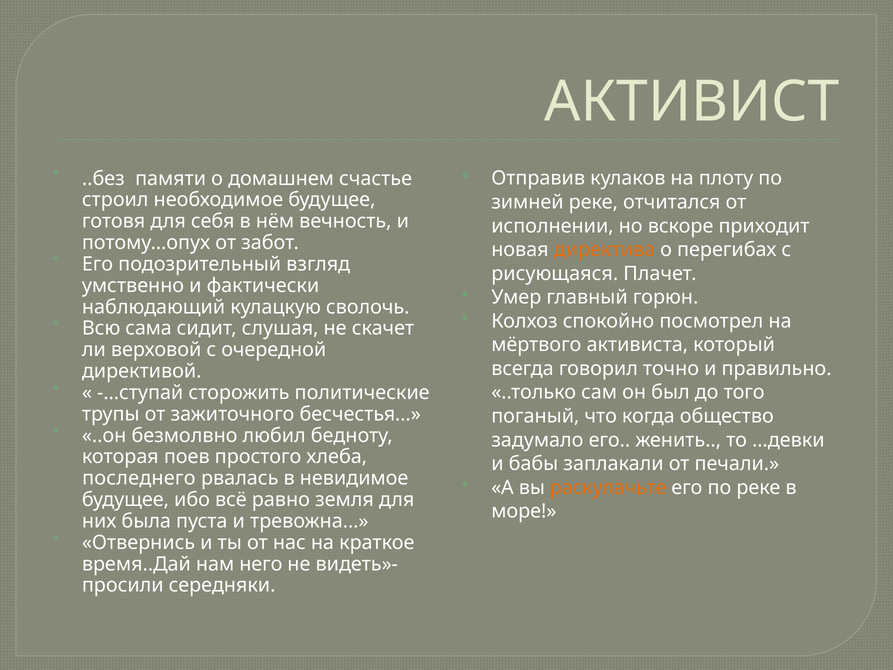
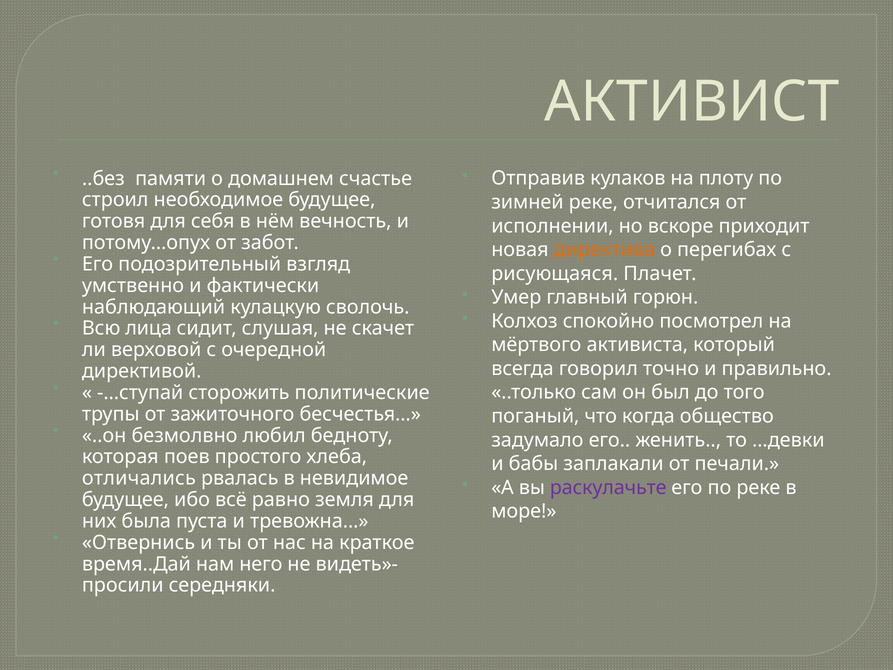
сама: сама -> лица
последнего: последнего -> отличались
раскулачьте colour: orange -> purple
